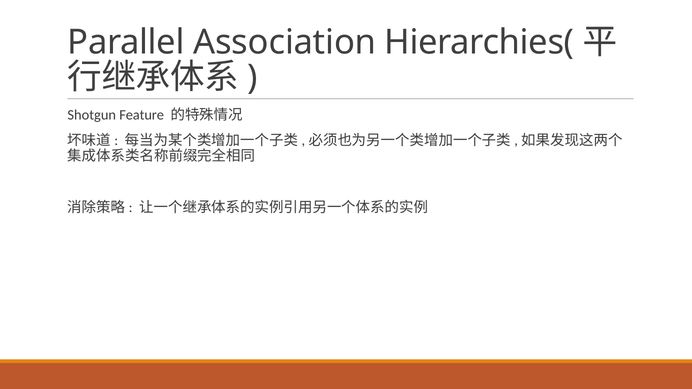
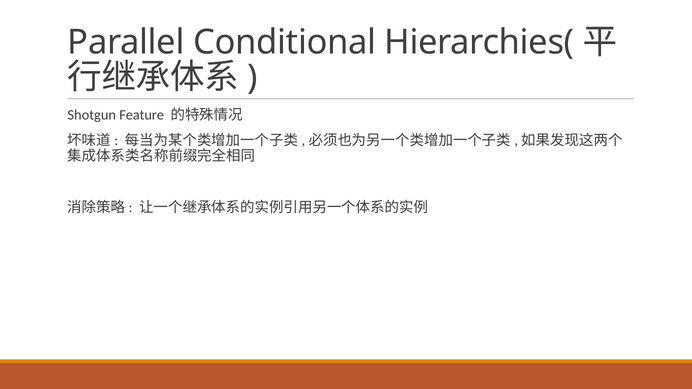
Association: Association -> Conditional
